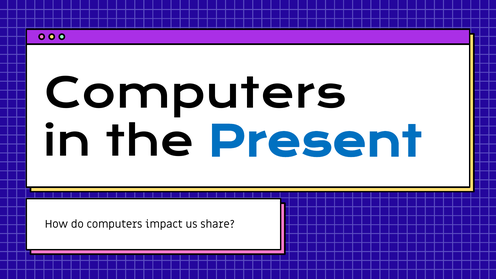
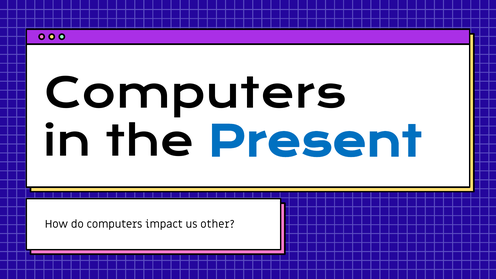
share: share -> other
